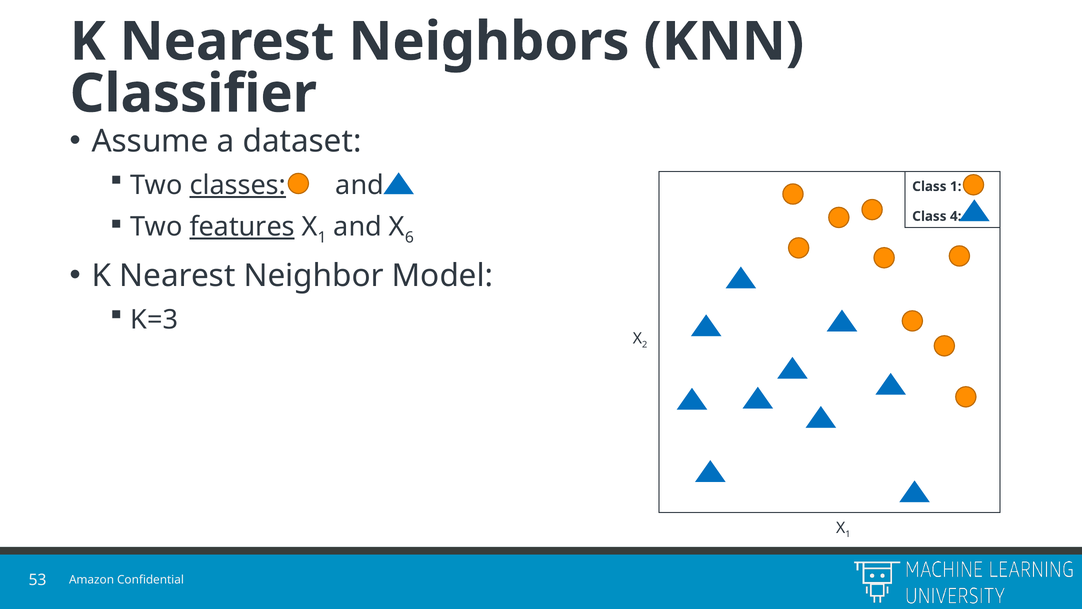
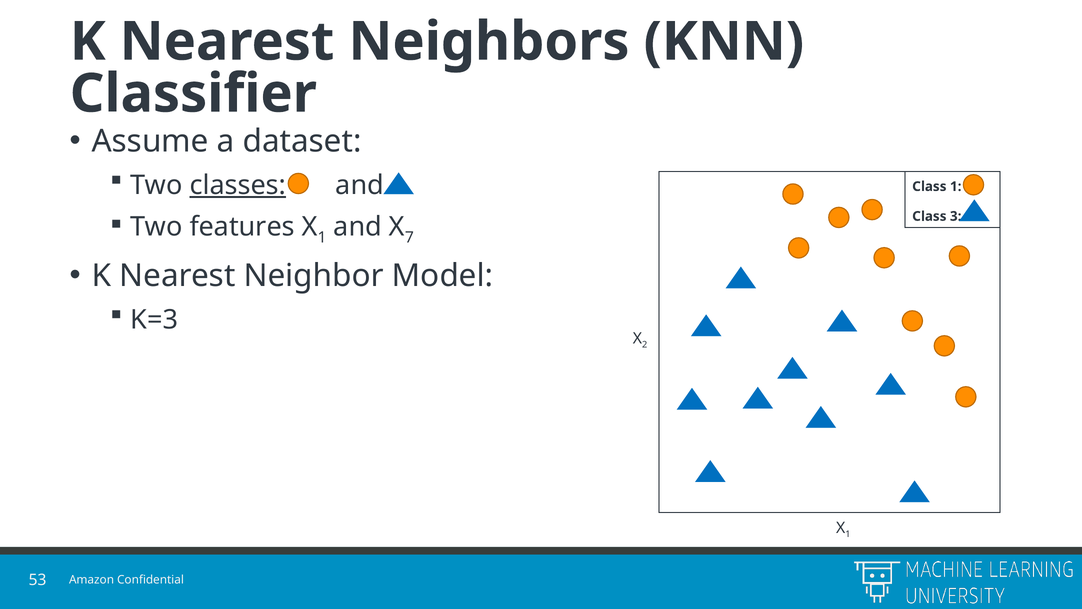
4: 4 -> 3
features underline: present -> none
6: 6 -> 7
